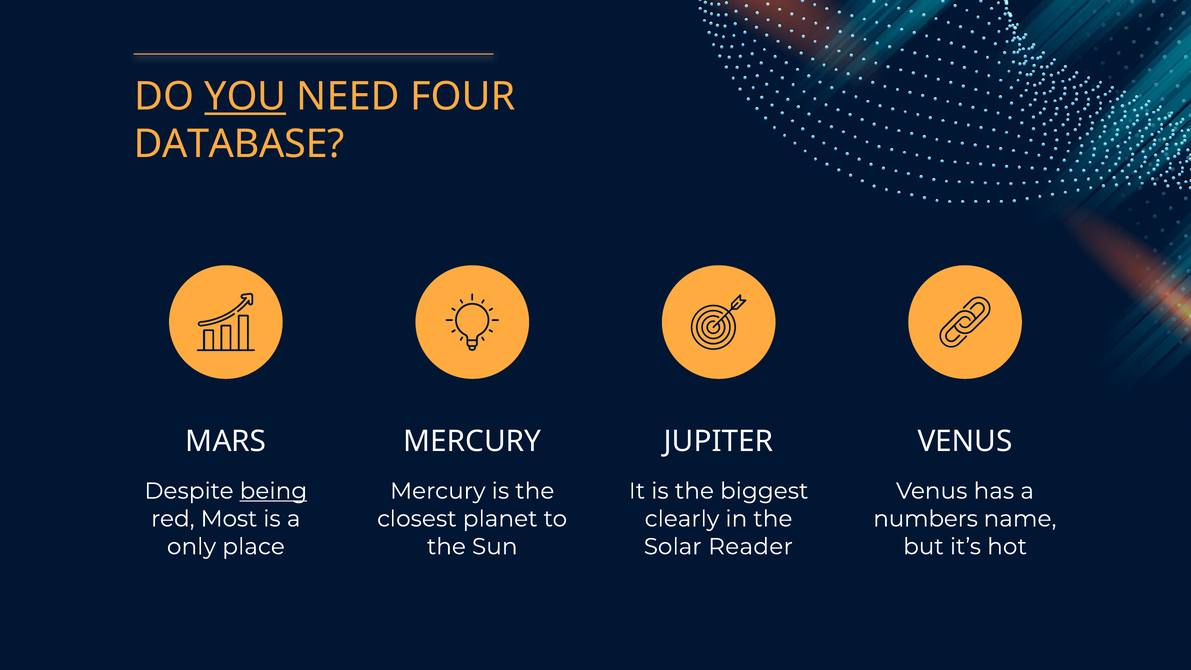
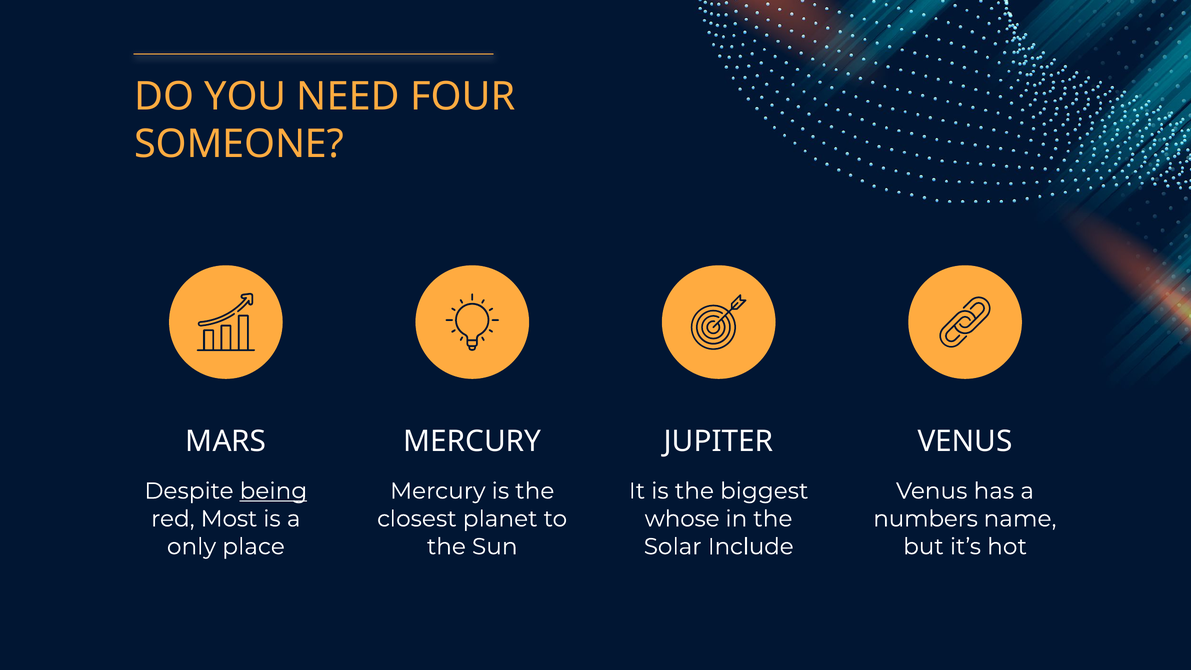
YOU underline: present -> none
DATABASE: DATABASE -> SOMEONE
clearly: clearly -> whose
Reader: Reader -> Include
